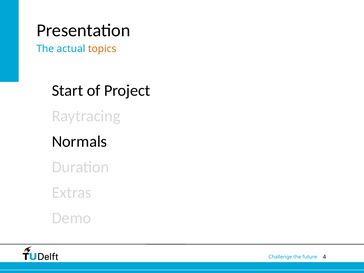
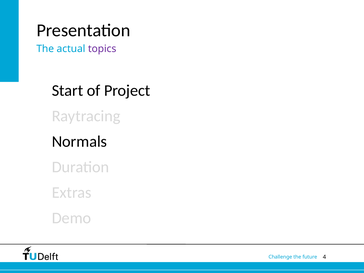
topics colour: orange -> purple
